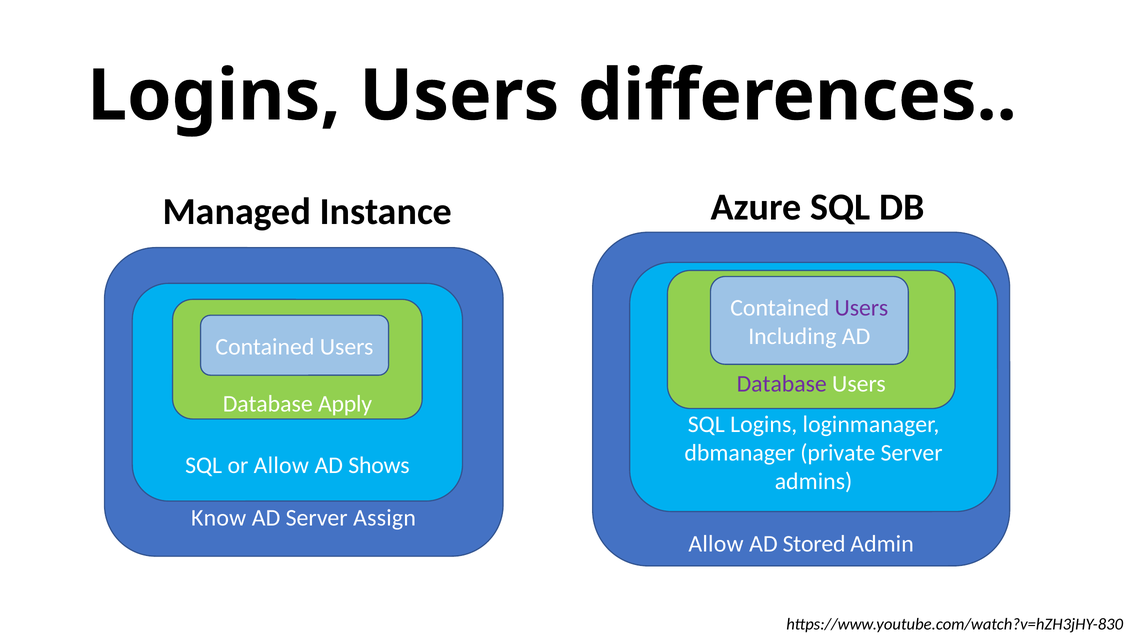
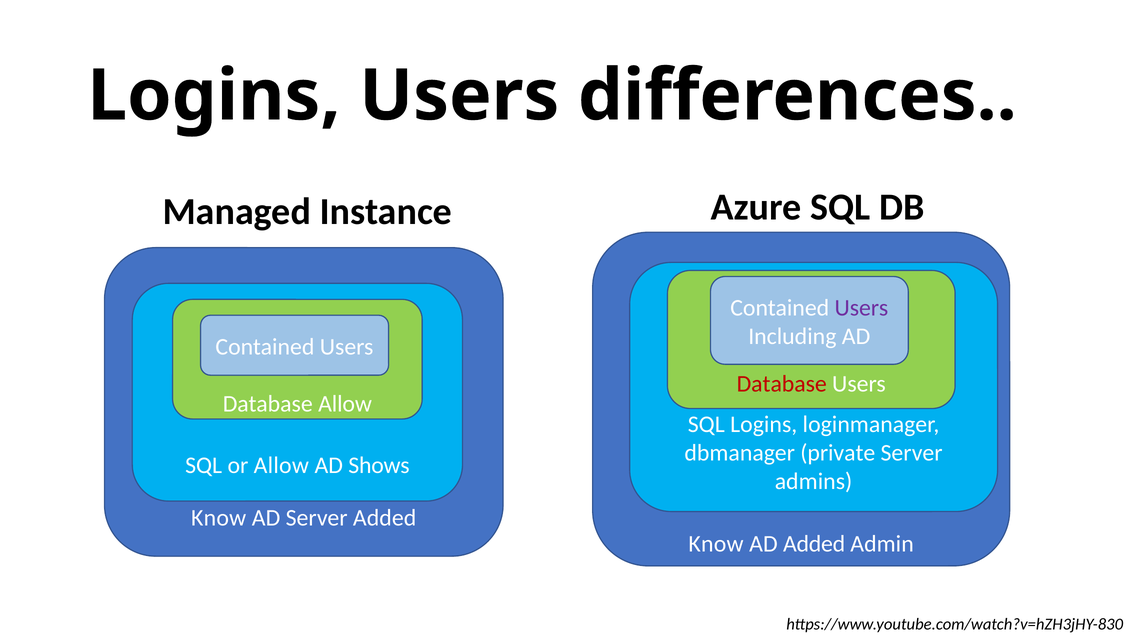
Database at (782, 384) colour: purple -> red
Database Apply: Apply -> Allow
Server Assign: Assign -> Added
Allow at (716, 543): Allow -> Know
AD Stored: Stored -> Added
